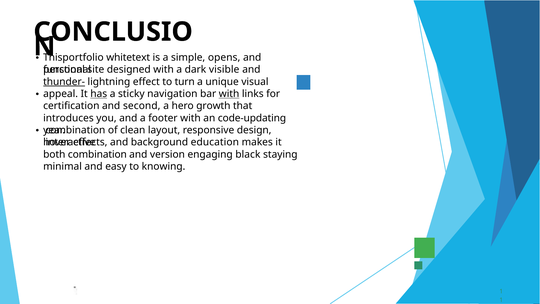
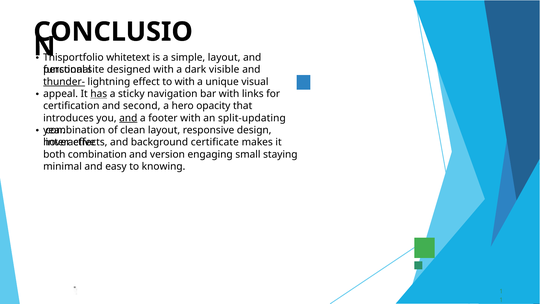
simple opens: opens -> layout
to turn: turn -> with
with at (229, 94) underline: present -> none
growth: growth -> opacity
and at (128, 118) underline: none -> present
code-updating: code-updating -> split-updating
education: education -> certificate
black: black -> small
